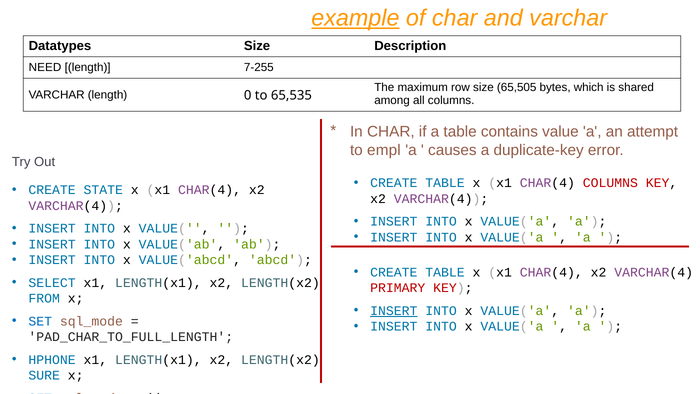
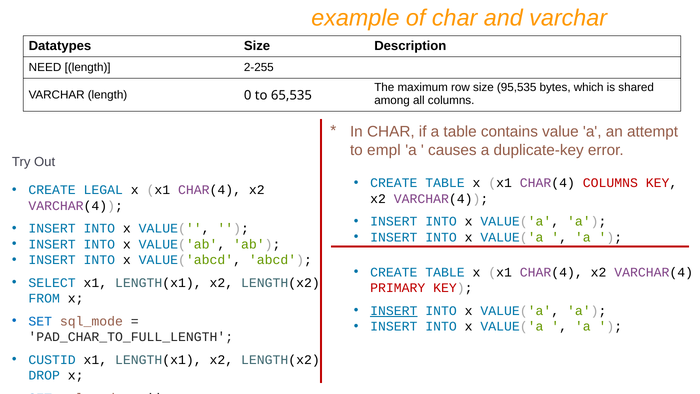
example underline: present -> none
7-255: 7-255 -> 2-255
65,505: 65,505 -> 95,535
STATE: STATE -> LEGAL
HPHONE: HPHONE -> CUSTID
SURE: SURE -> DROP
